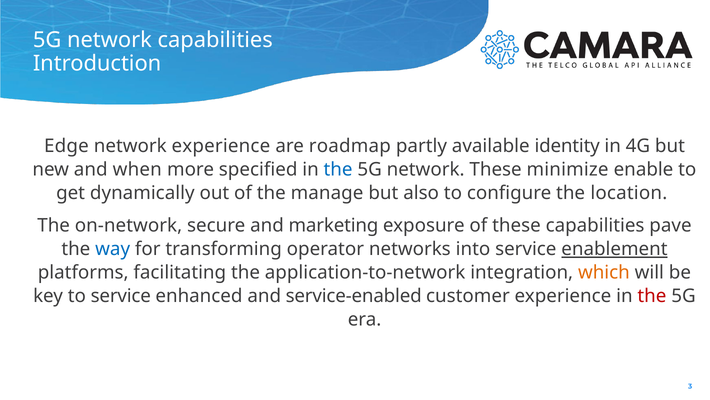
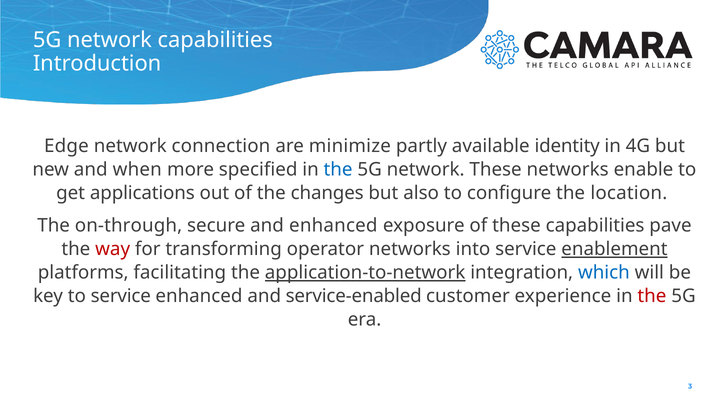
network experience: experience -> connection
roadmap: roadmap -> minimize
These minimize: minimize -> networks
dynamically: dynamically -> applications
manage: manage -> changes
on-network: on-network -> on-through
and marketing: marketing -> enhanced
way colour: blue -> red
application-to-network underline: none -> present
which colour: orange -> blue
